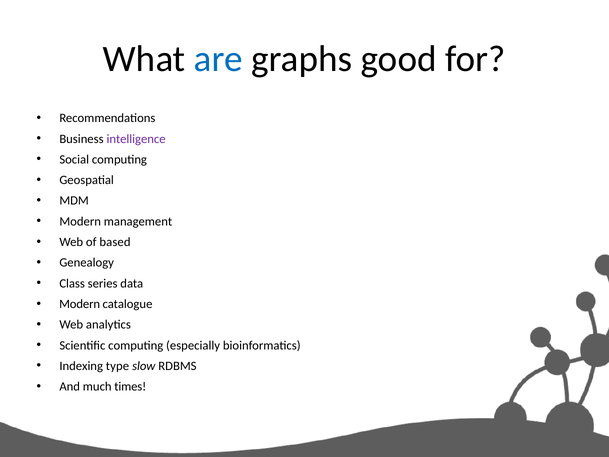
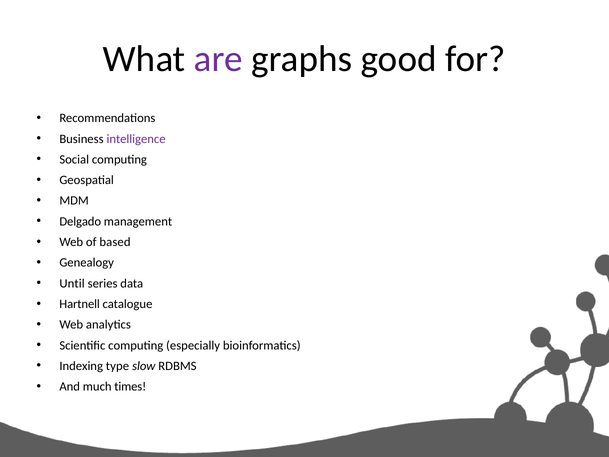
are colour: blue -> purple
Modern at (80, 221): Modern -> Delgado
Class: Class -> Until
Modern at (80, 304): Modern -> Hartnell
